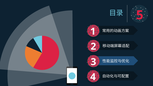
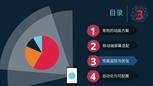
5 at (140, 15): 5 -> 3
